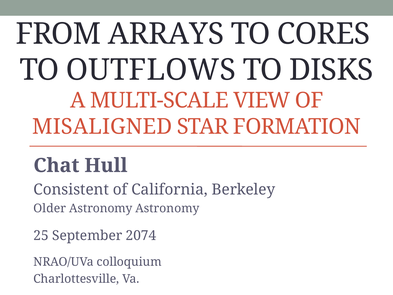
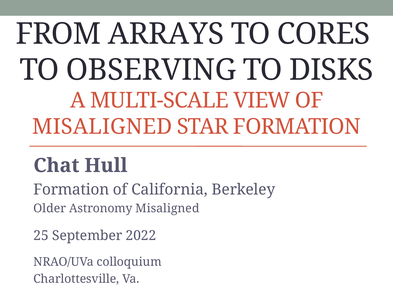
OUTFLOWS: OUTFLOWS -> OBSERVING
Consistent at (71, 189): Consistent -> Formation
Astronomy Astronomy: Astronomy -> Misaligned
2074: 2074 -> 2022
